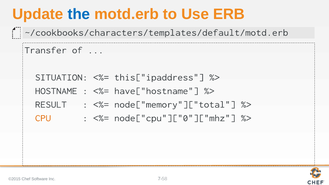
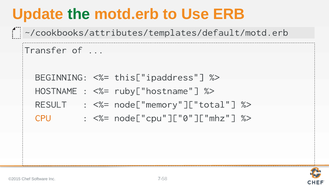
the colour: blue -> green
~/cookbooks/characters/templates/default/motd.erb: ~/cookbooks/characters/templates/default/motd.erb -> ~/cookbooks/attributes/templates/default/motd.erb
SITUATION: SITUATION -> BEGINNING
have["hostname: have["hostname -> ruby["hostname
